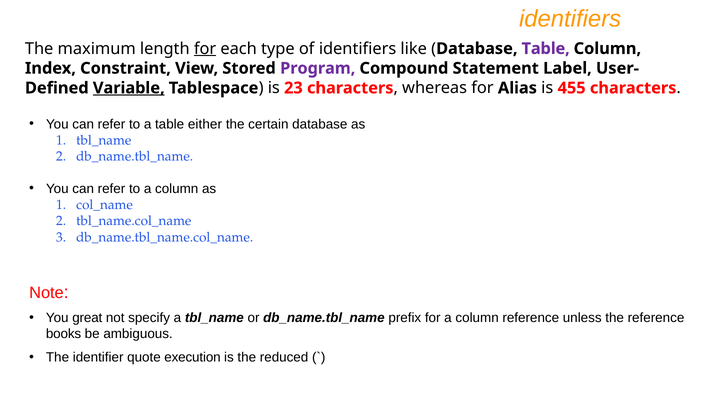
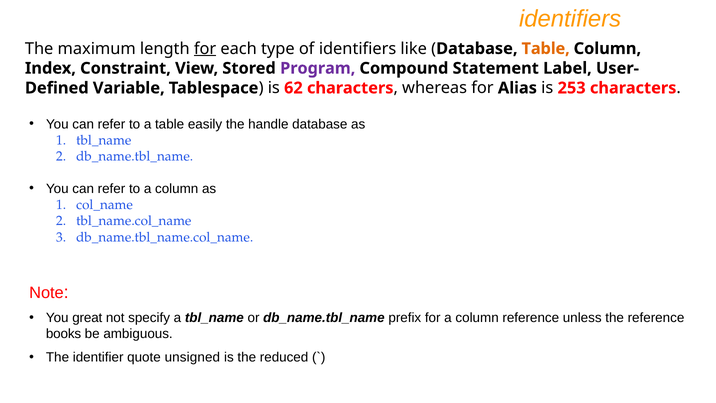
Table at (546, 49) colour: purple -> orange
Variable underline: present -> none
23: 23 -> 62
455: 455 -> 253
either: either -> easily
certain: certain -> handle
execution: execution -> unsigned
